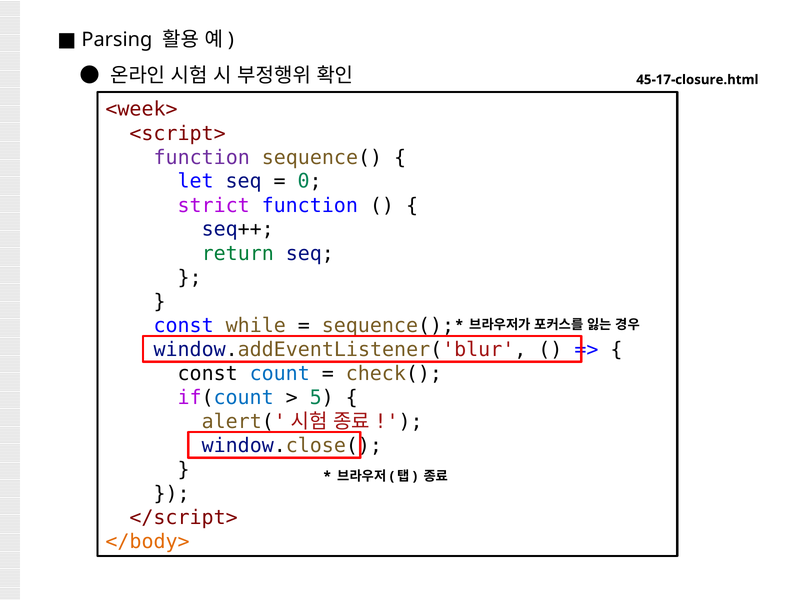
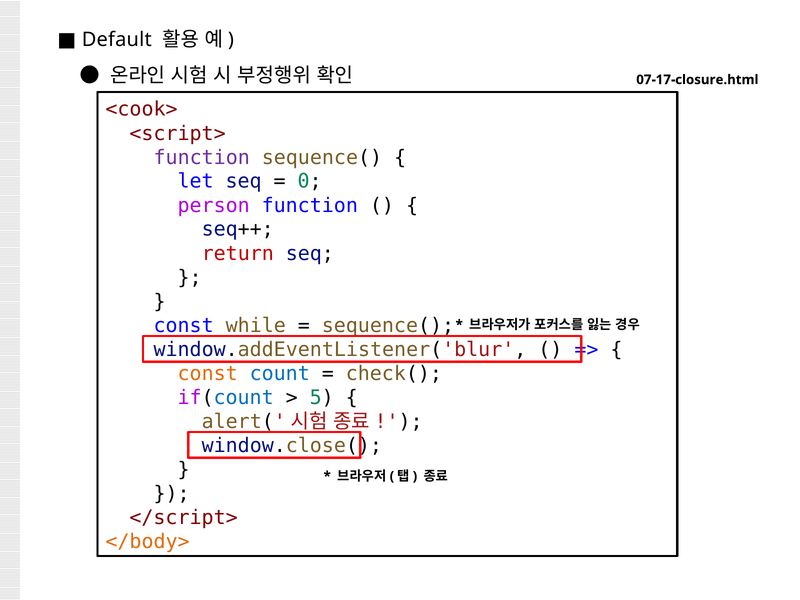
Parsing: Parsing -> Default
45-17-closure.html: 45-17-closure.html -> 07-17-closure.html
<week>: <week> -> <cook>
strict: strict -> person
return colour: green -> red
const at (208, 373) colour: black -> orange
